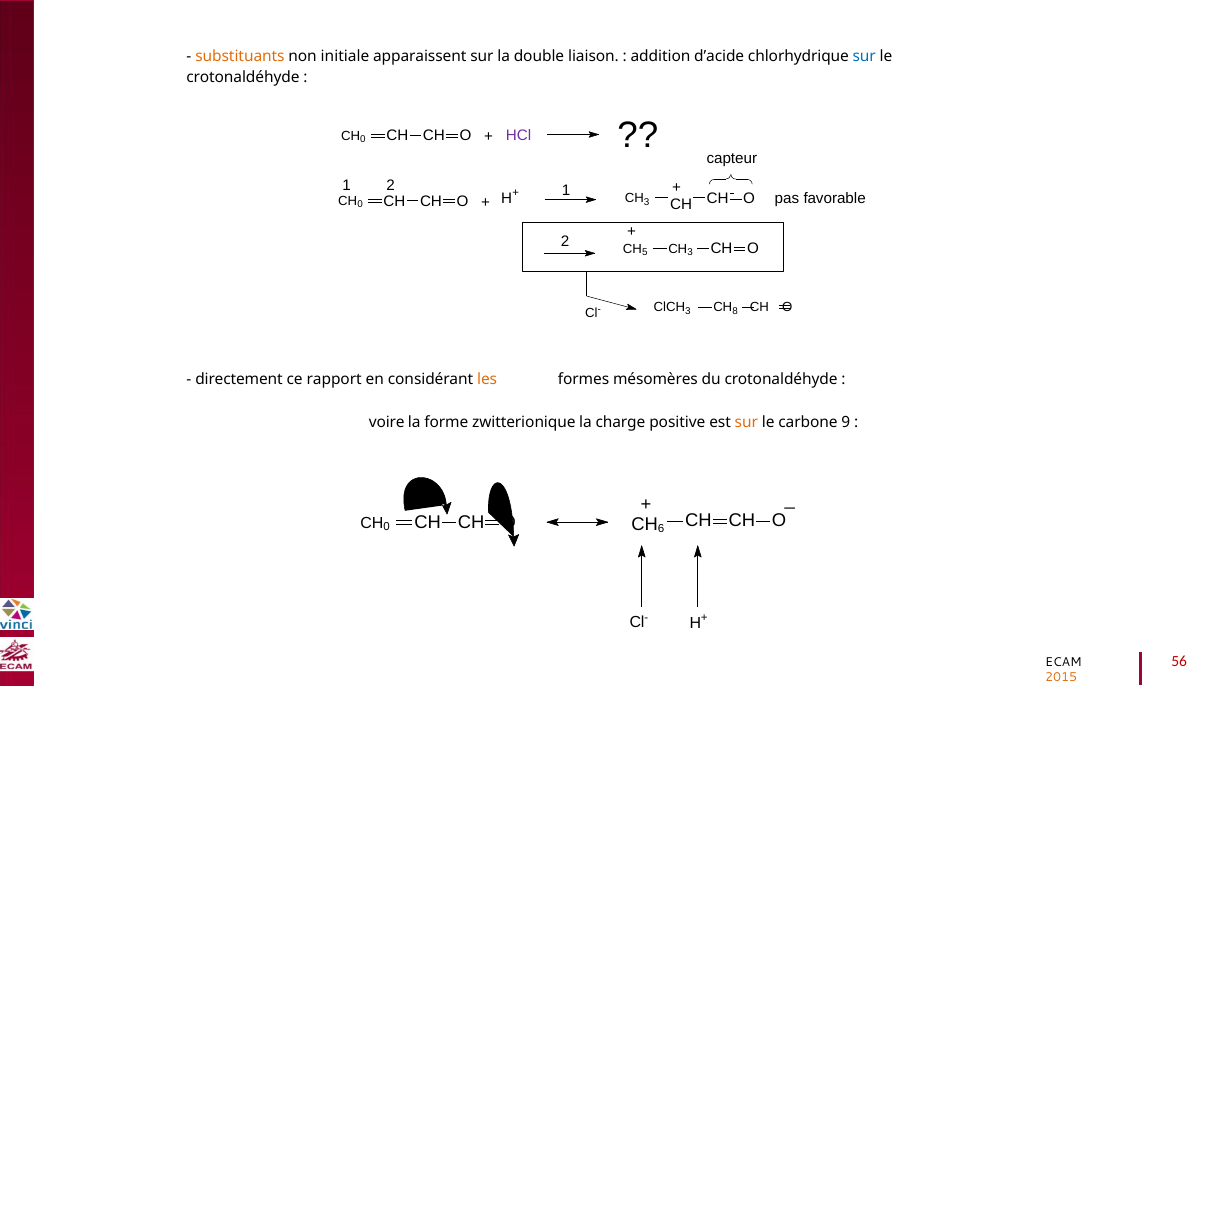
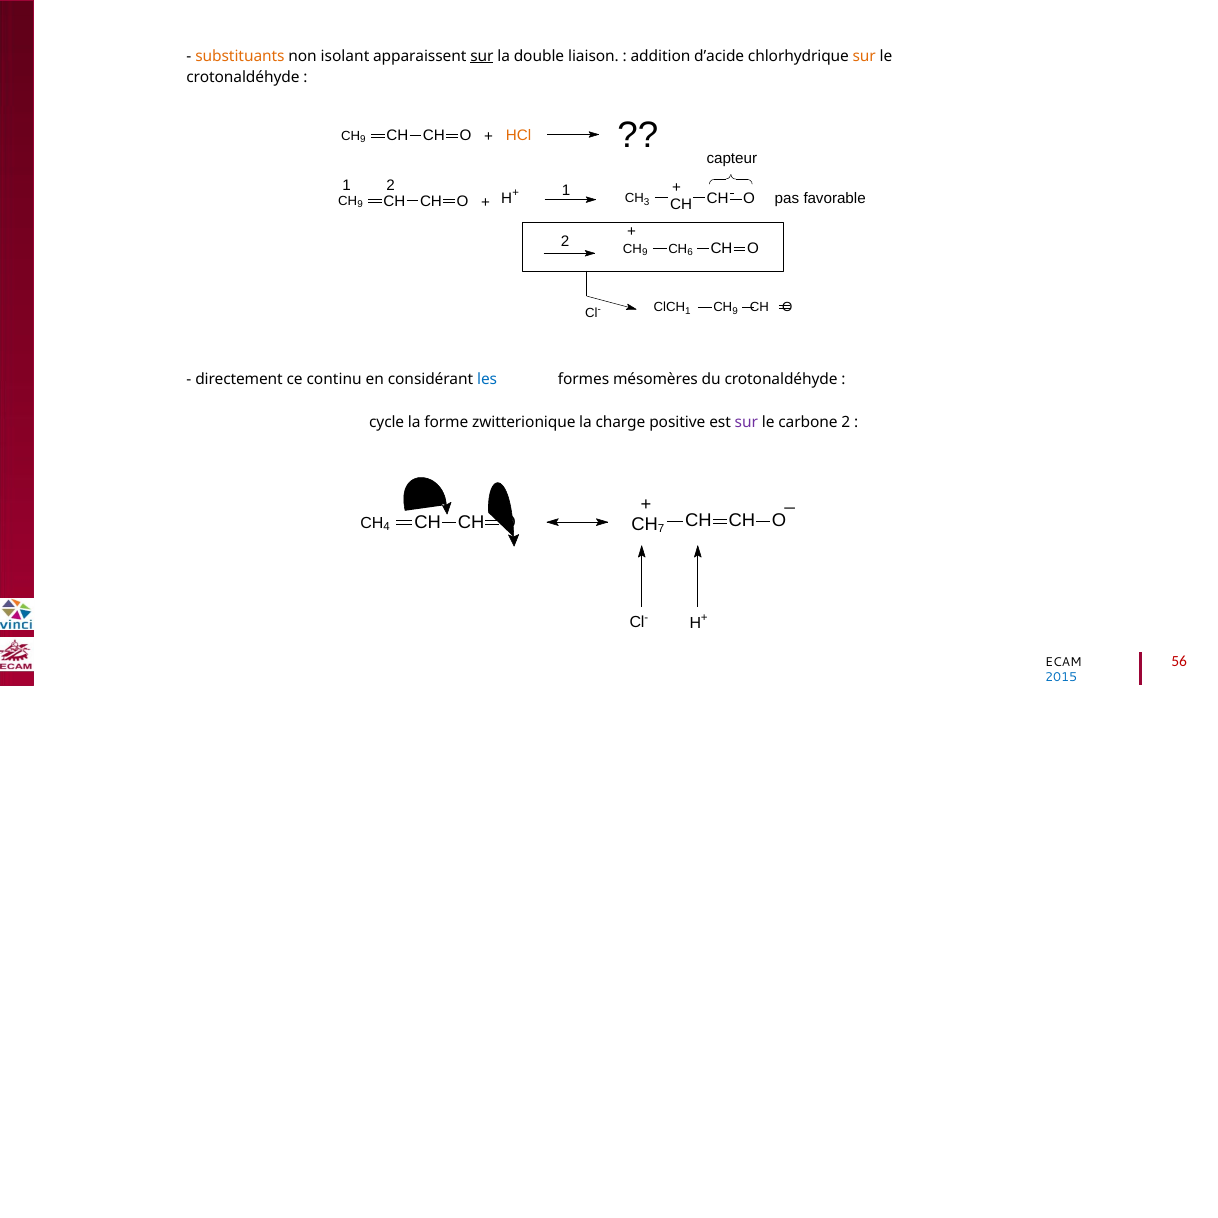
initiale: initiale -> isolant
sur at (482, 56) underline: none -> present
sur at (864, 56) colour: blue -> orange
HCl colour: purple -> orange
0 at (363, 140): 0 -> 9
0 at (360, 204): 0 -> 9
2 CH 5: 5 -> 9
3 at (690, 253): 3 -> 6
3 at (688, 311): 3 -> 1
8 at (735, 311): 8 -> 9
rapport: rapport -> continu
les colour: orange -> blue
voire: voire -> cycle
sur at (746, 422) colour: orange -> purple
carbone 9: 9 -> 2
0 at (387, 527): 0 -> 4
6: 6 -> 7
2015 colour: orange -> blue
